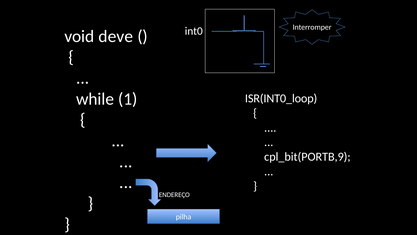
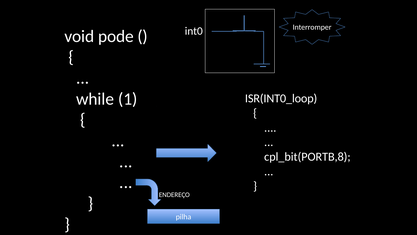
deve: deve -> pode
cpl_bit(PORTB,9: cpl_bit(PORTB,9 -> cpl_bit(PORTB,8
